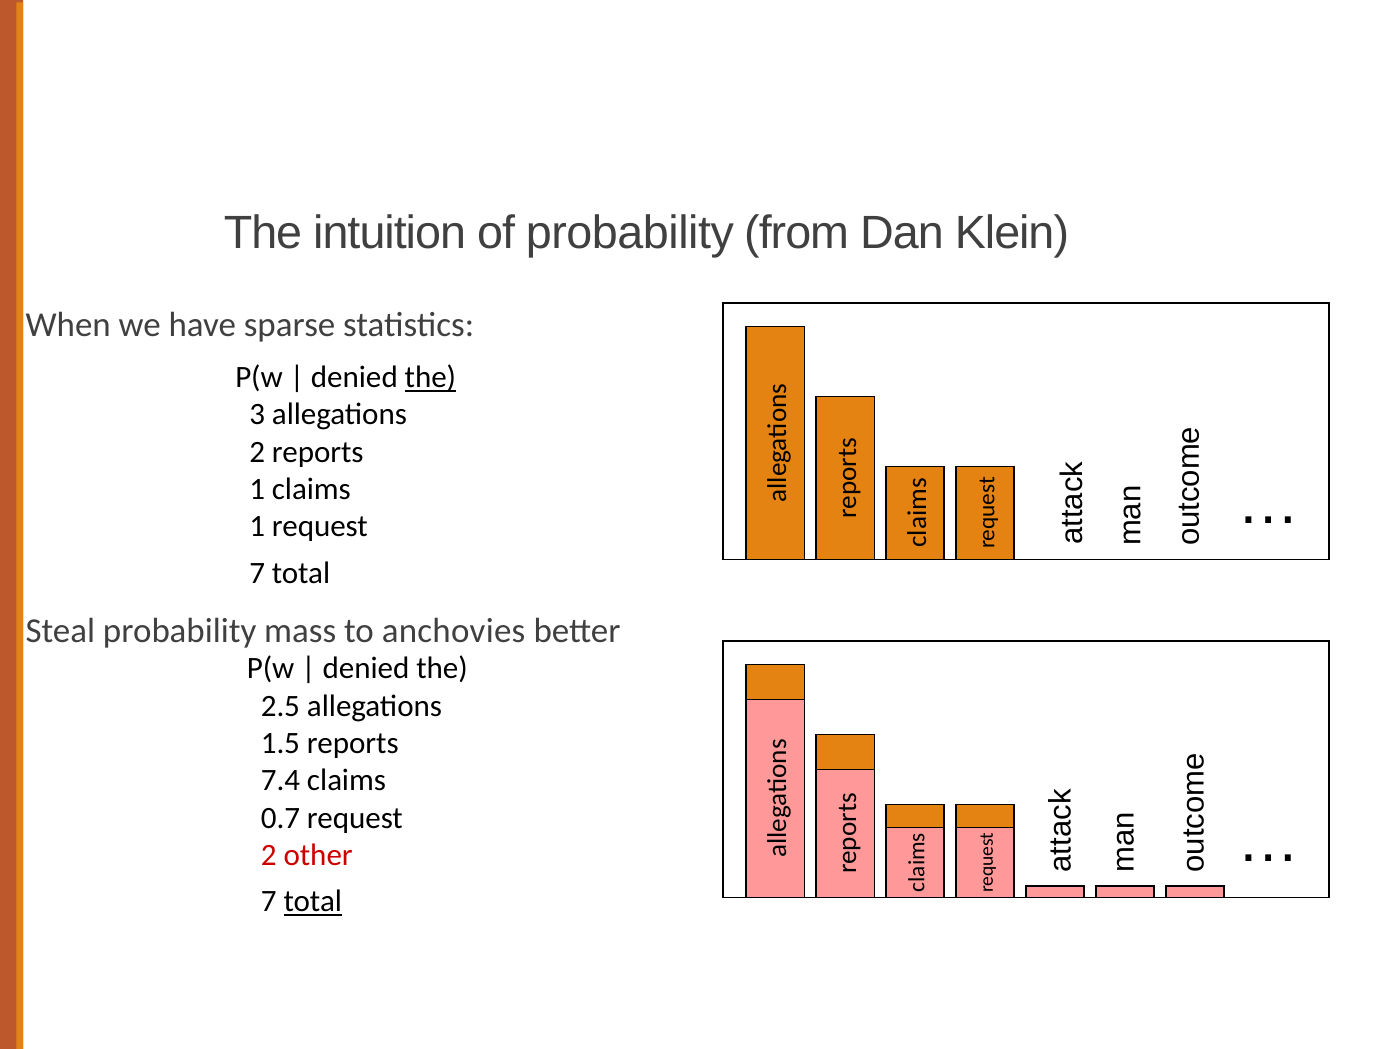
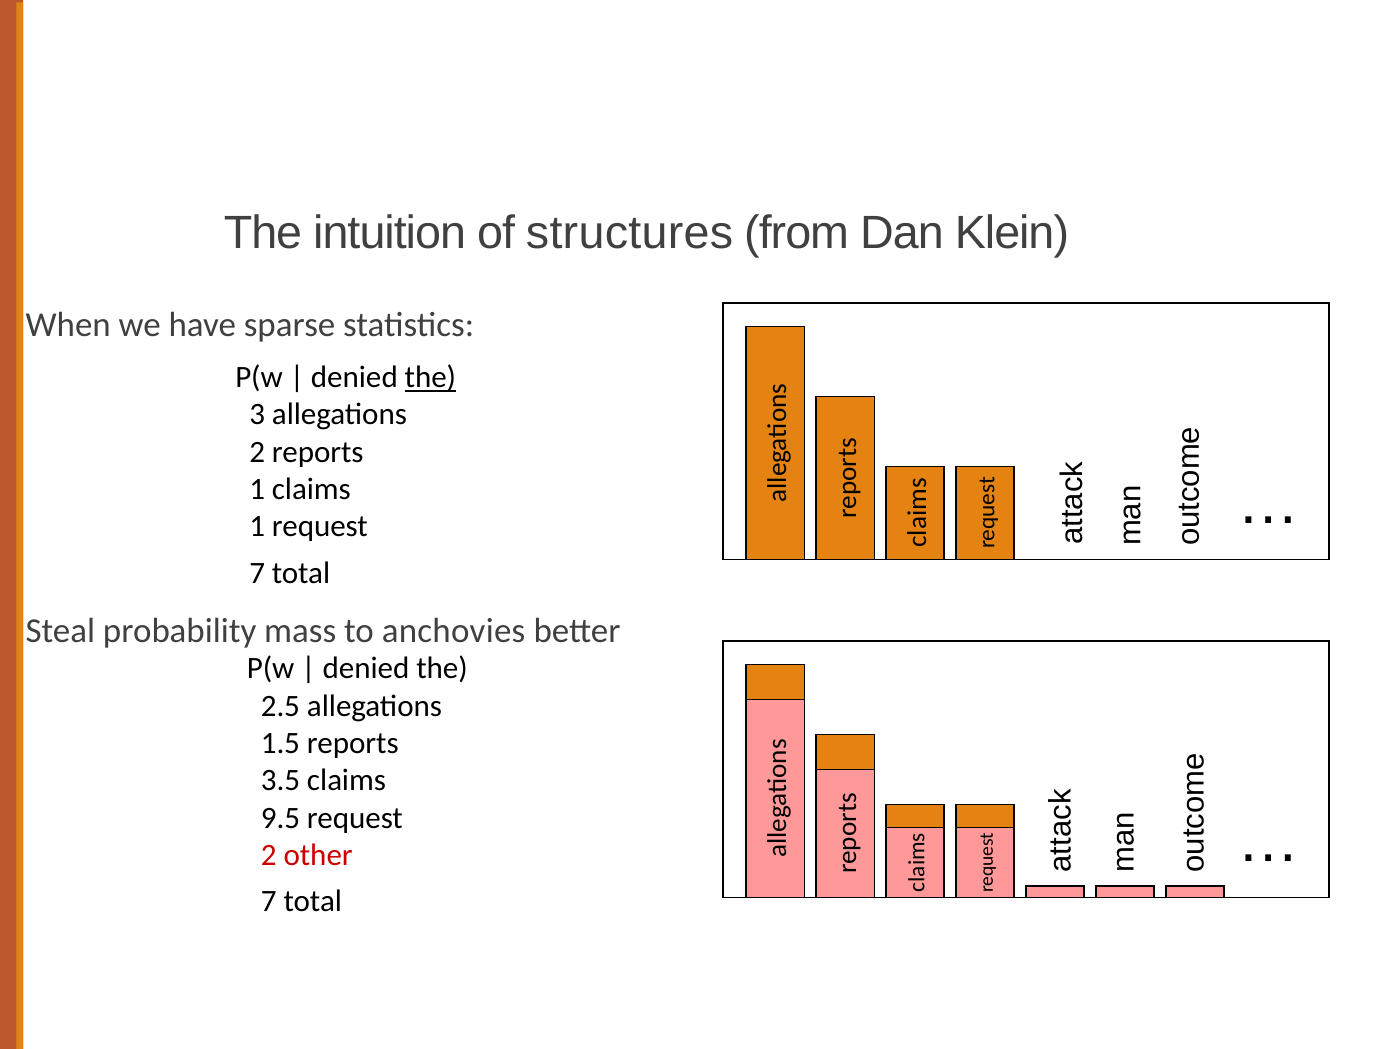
of probability: probability -> structures
7.4: 7.4 -> 3.5
0.7: 0.7 -> 9.5
total at (313, 902) underline: present -> none
